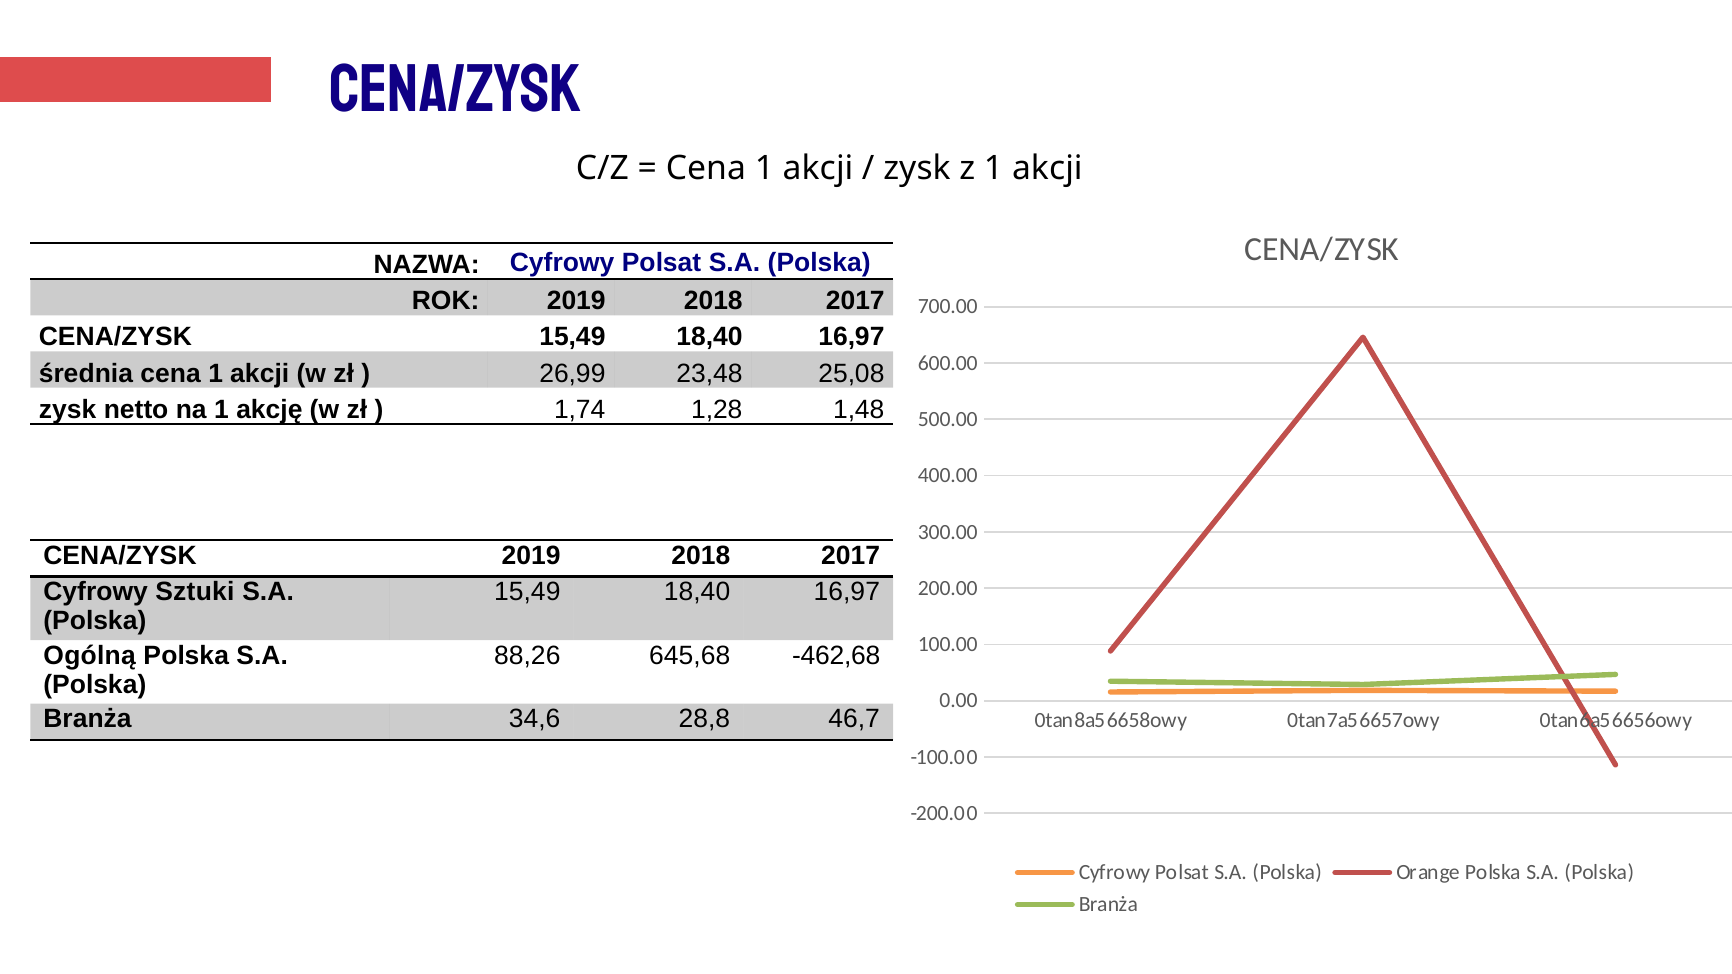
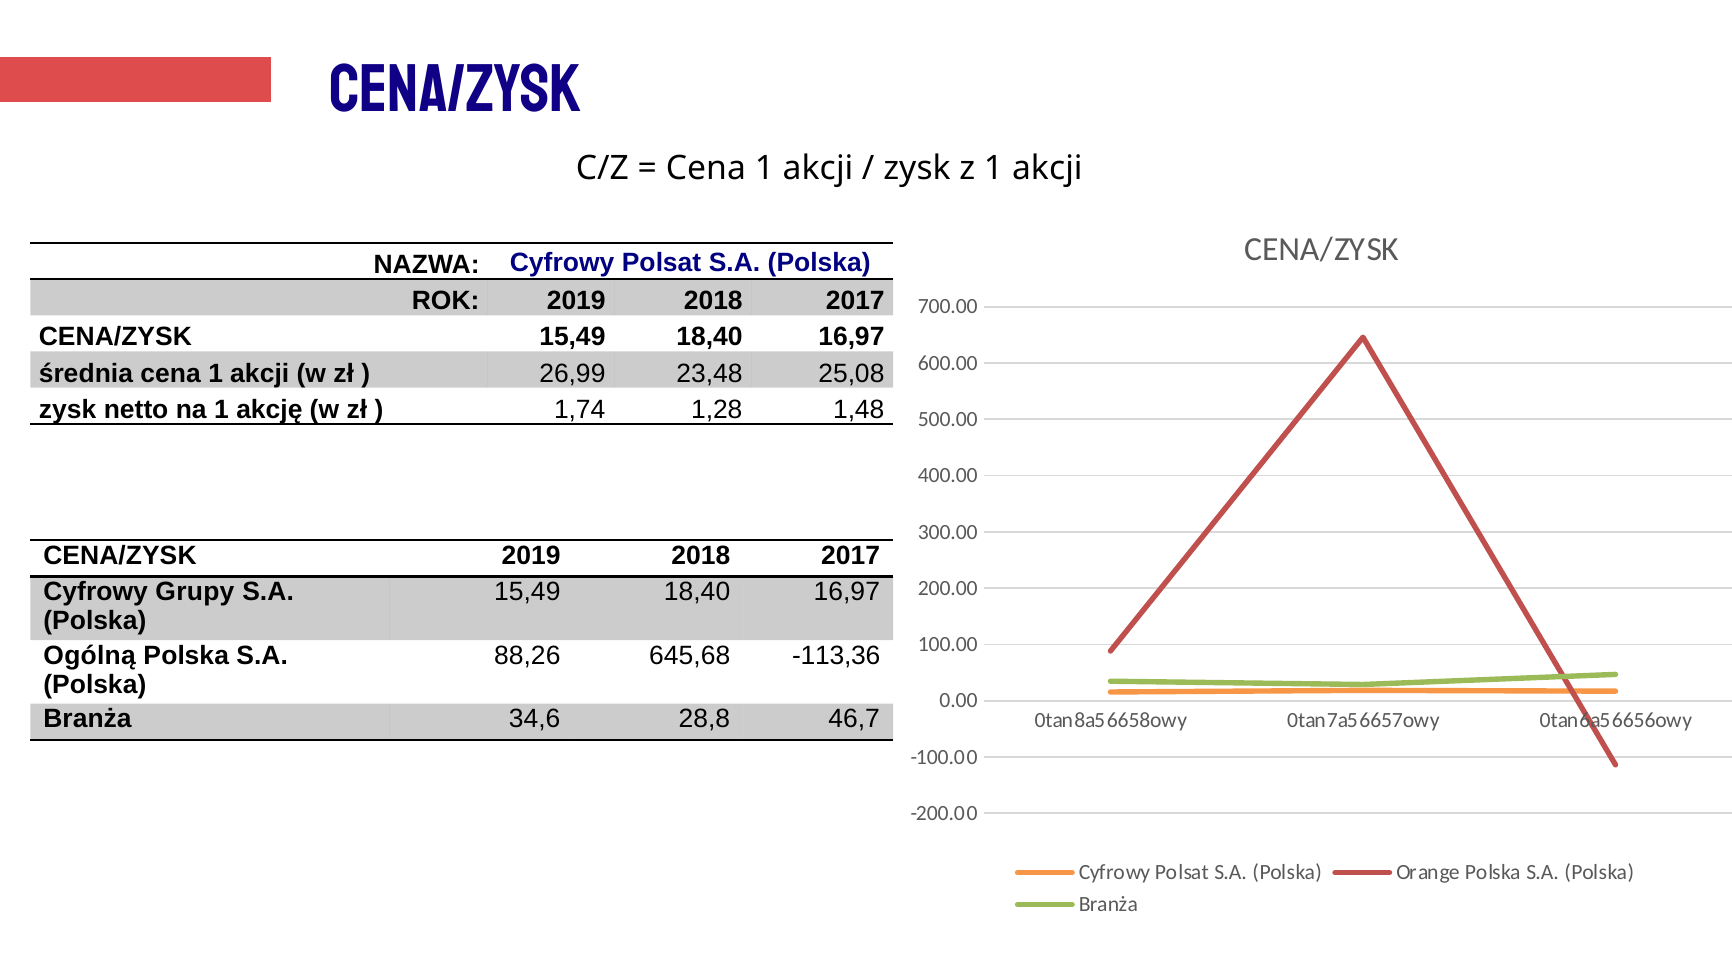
Sztuki: Sztuki -> Grupy
-462,68: -462,68 -> -113,36
